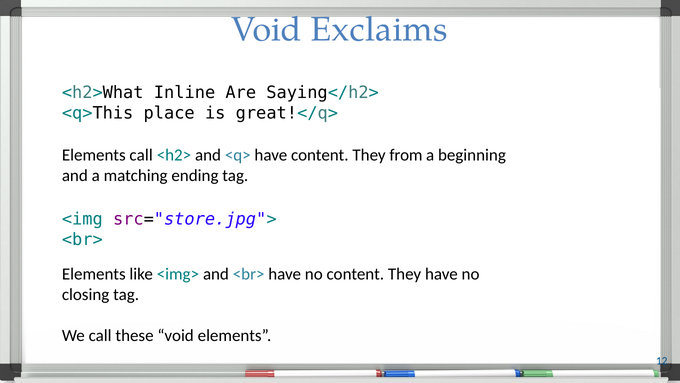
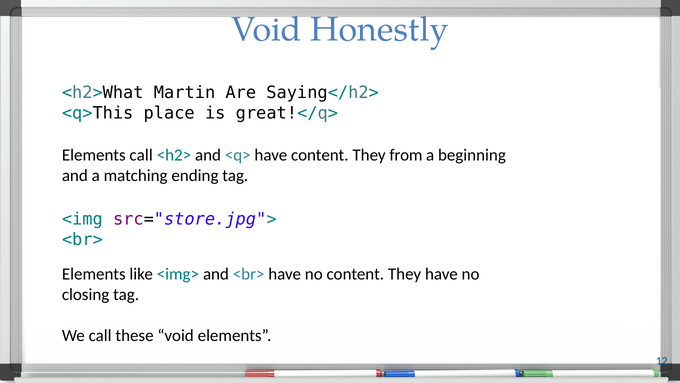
Exclaims: Exclaims -> Honestly
Inline: Inline -> Martin
